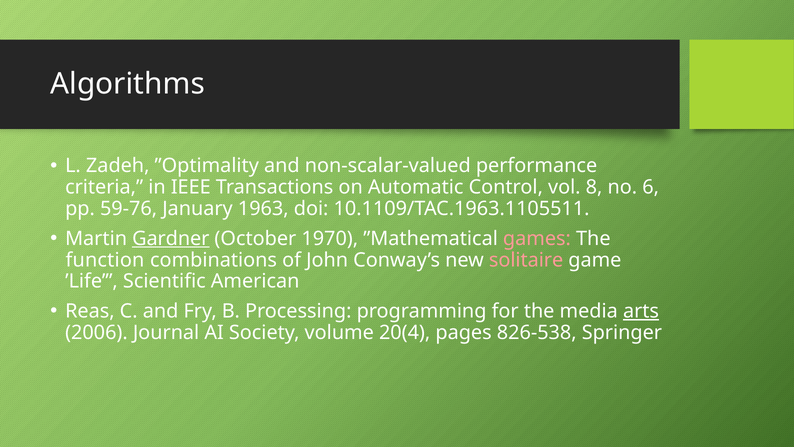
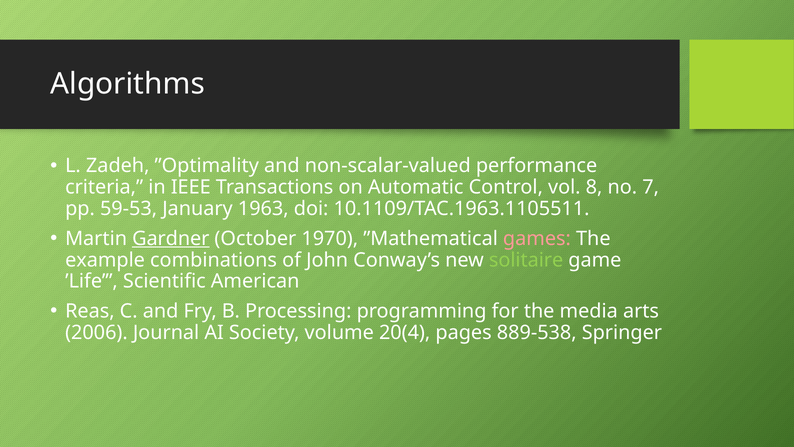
6: 6 -> 7
59-76: 59-76 -> 59-53
function: function -> example
solitaire colour: pink -> light green
arts underline: present -> none
826-538: 826-538 -> 889-538
